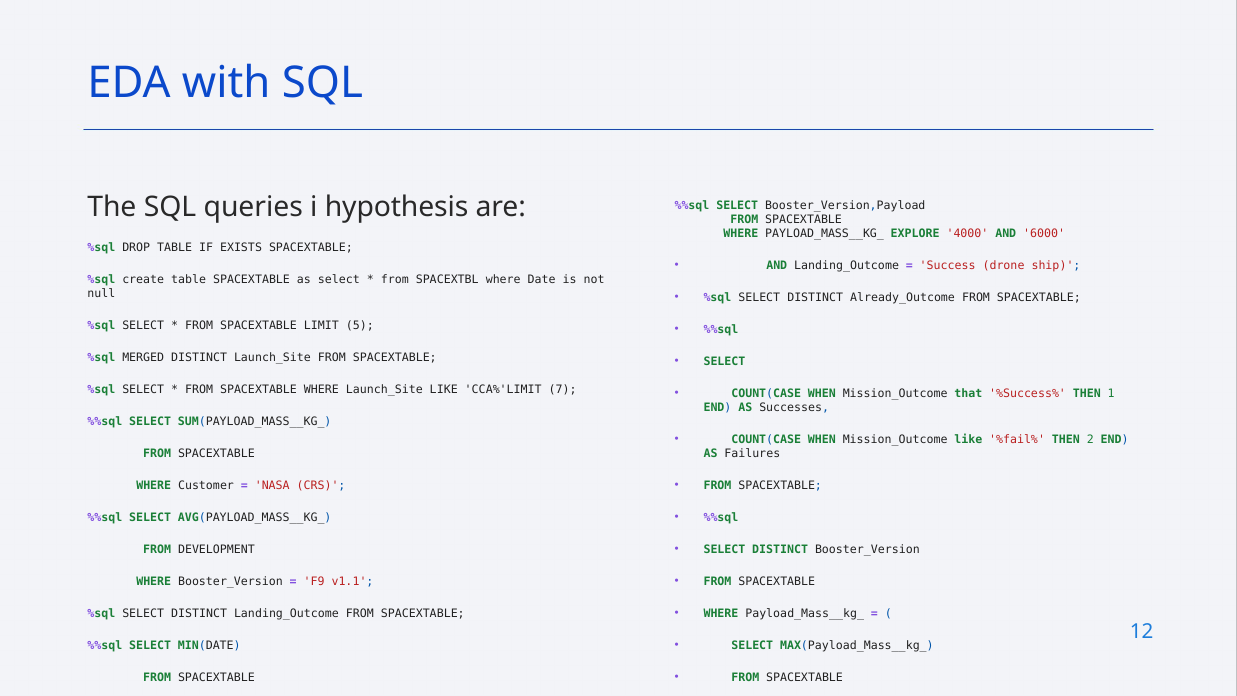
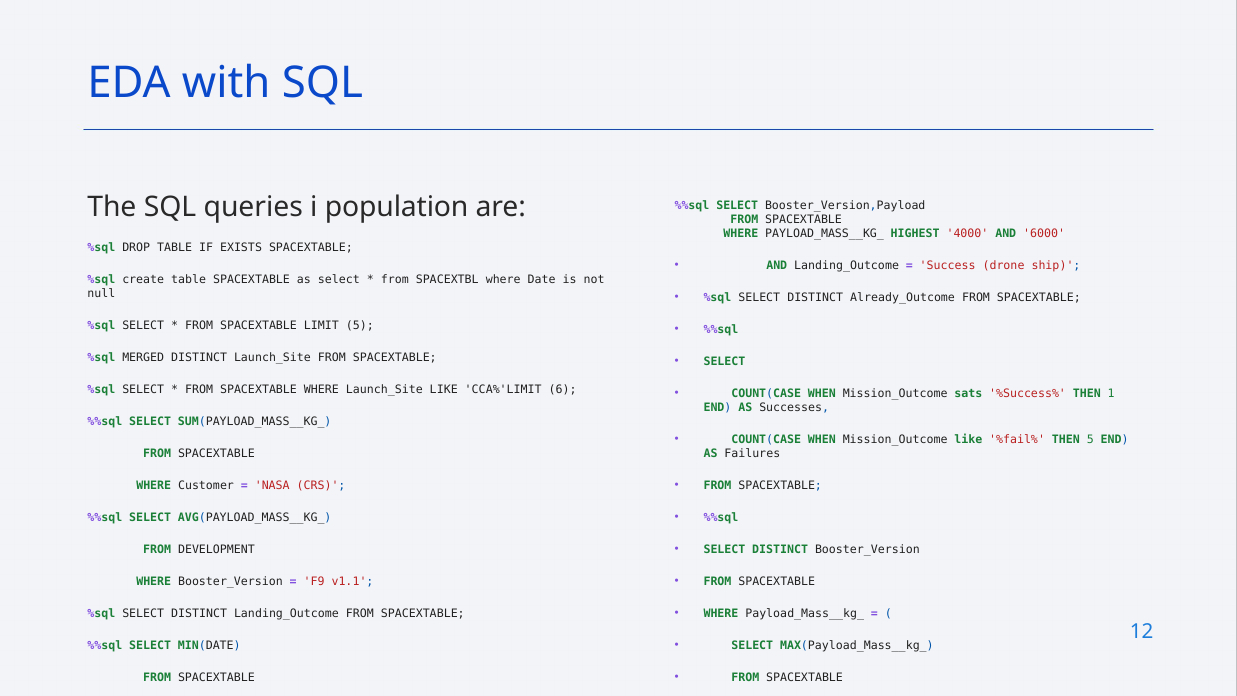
hypothesis: hypothesis -> population
EXPLORE: EXPLORE -> HIGHEST
7: 7 -> 6
that: that -> sats
THEN 2: 2 -> 5
